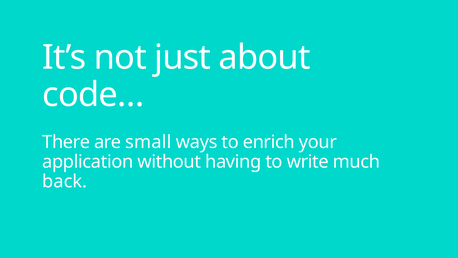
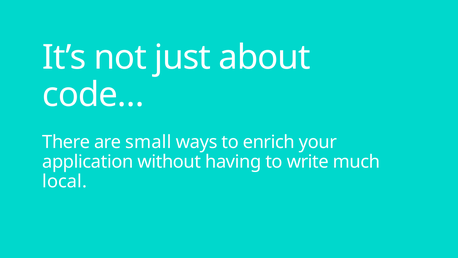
back: back -> local
